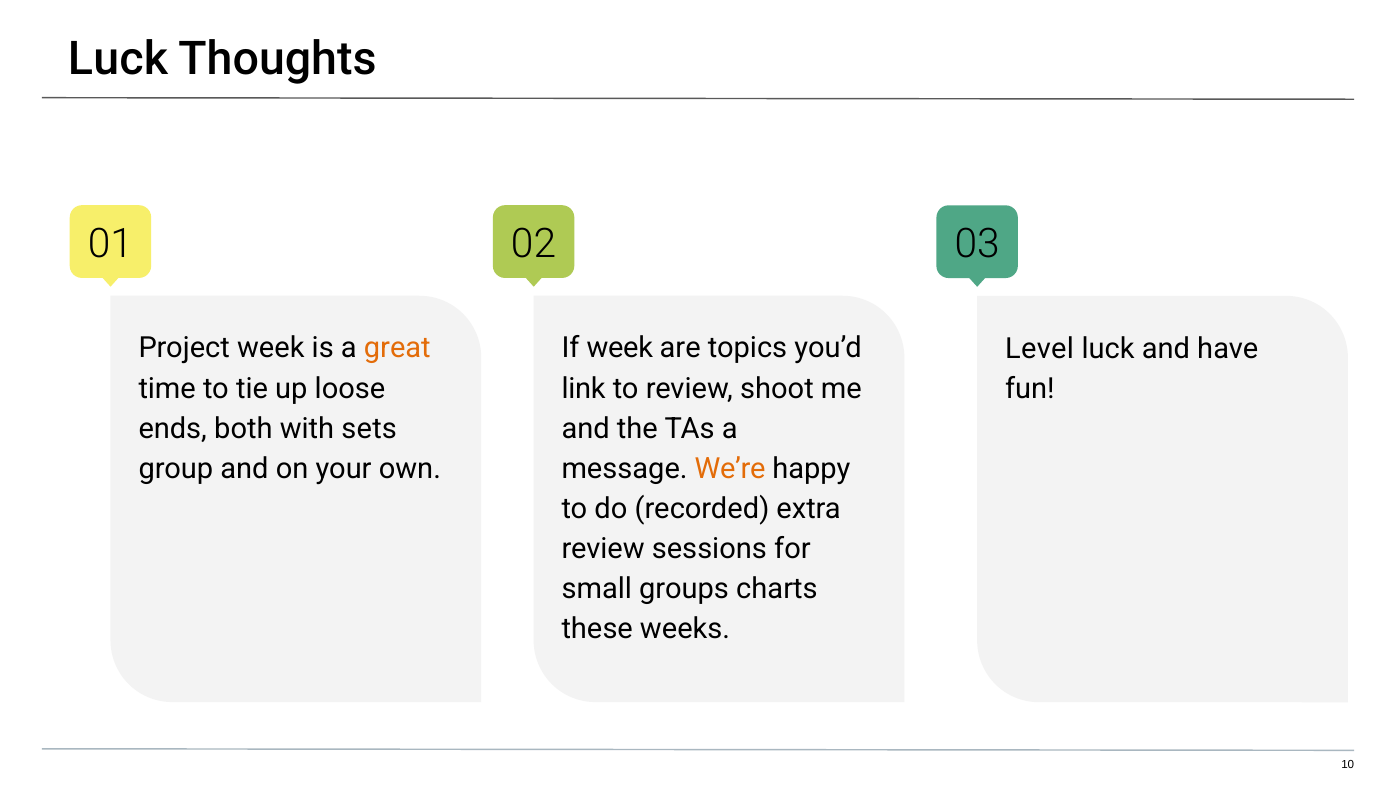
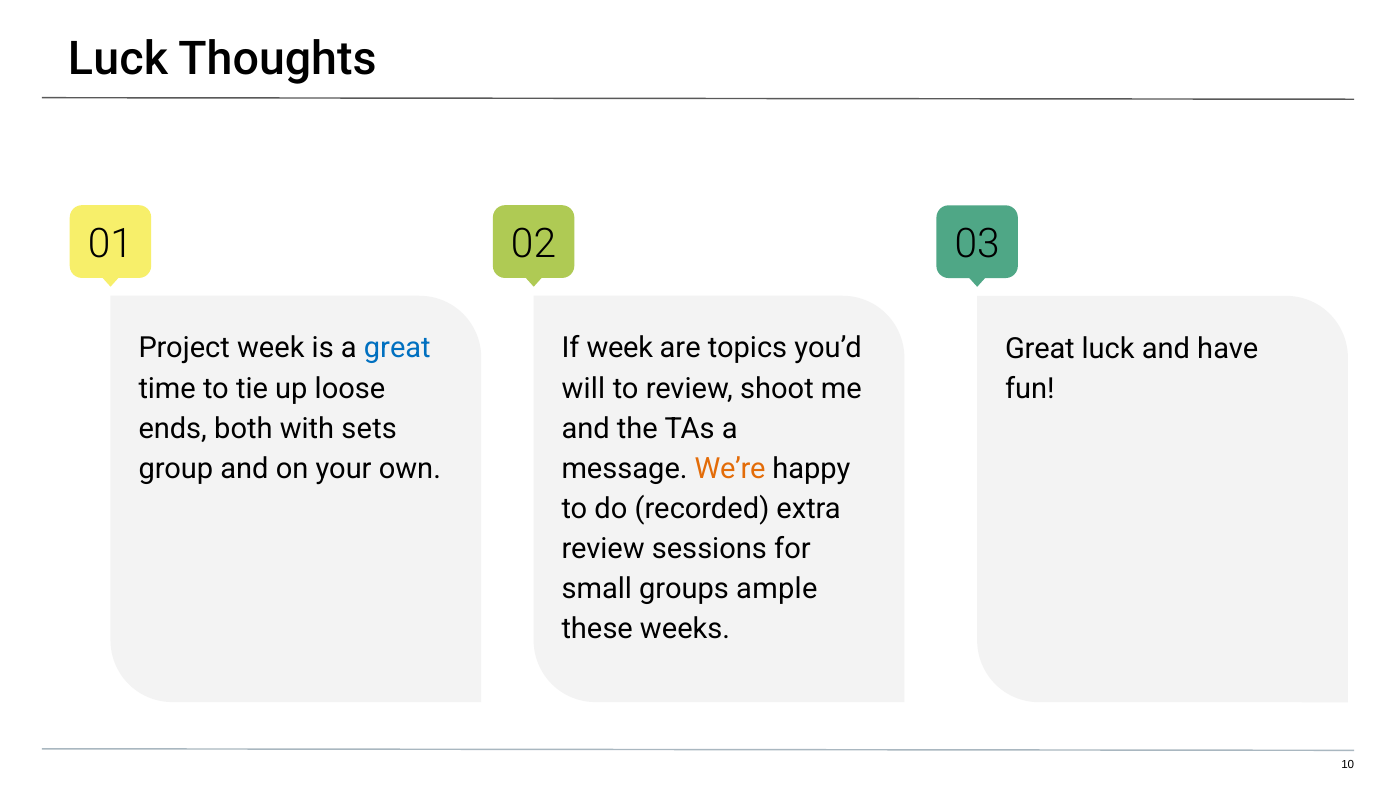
great at (397, 348) colour: orange -> blue
Level at (1040, 349): Level -> Great
link: link -> will
charts: charts -> ample
